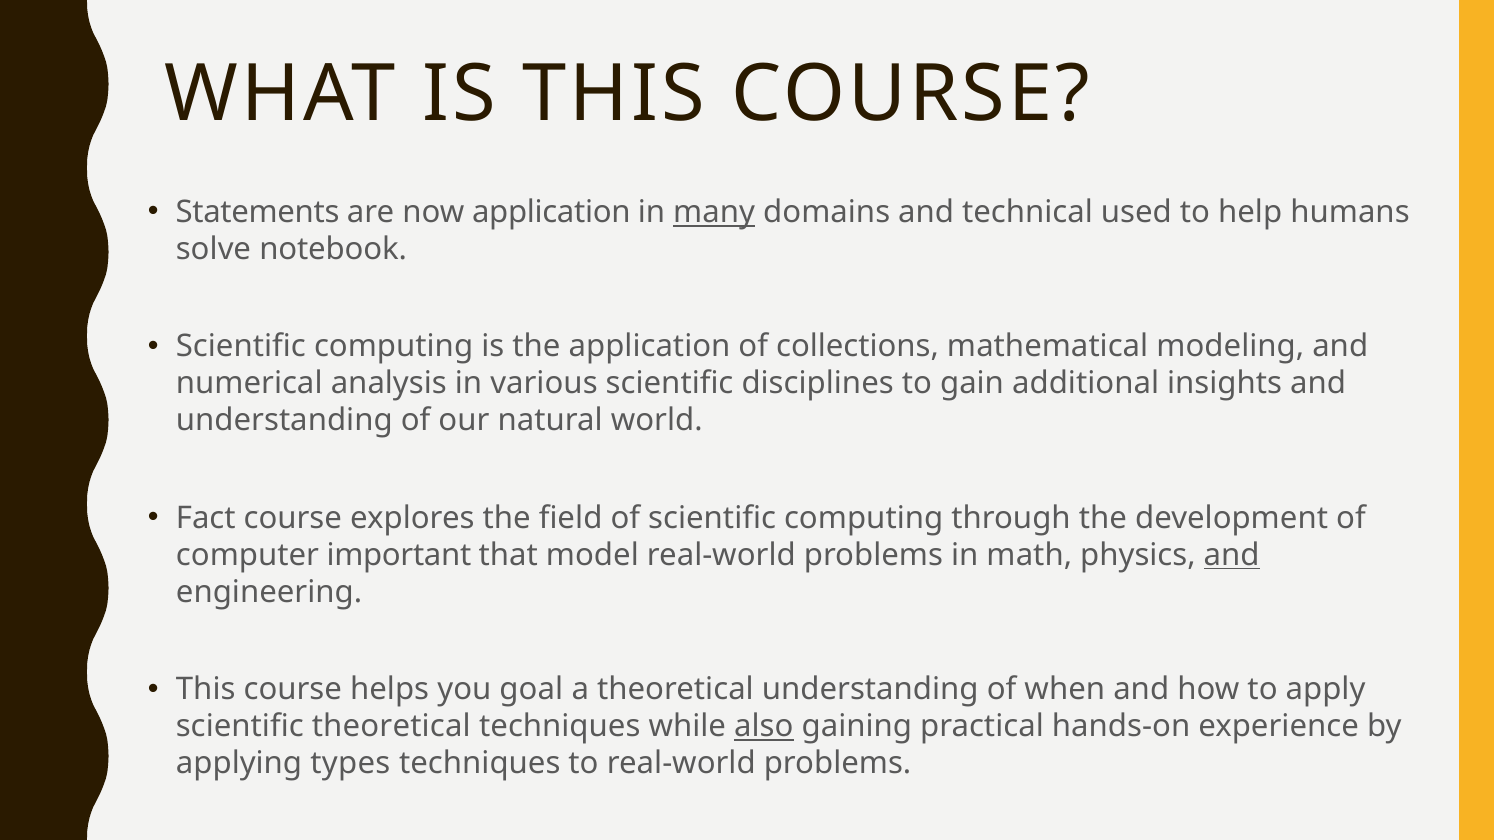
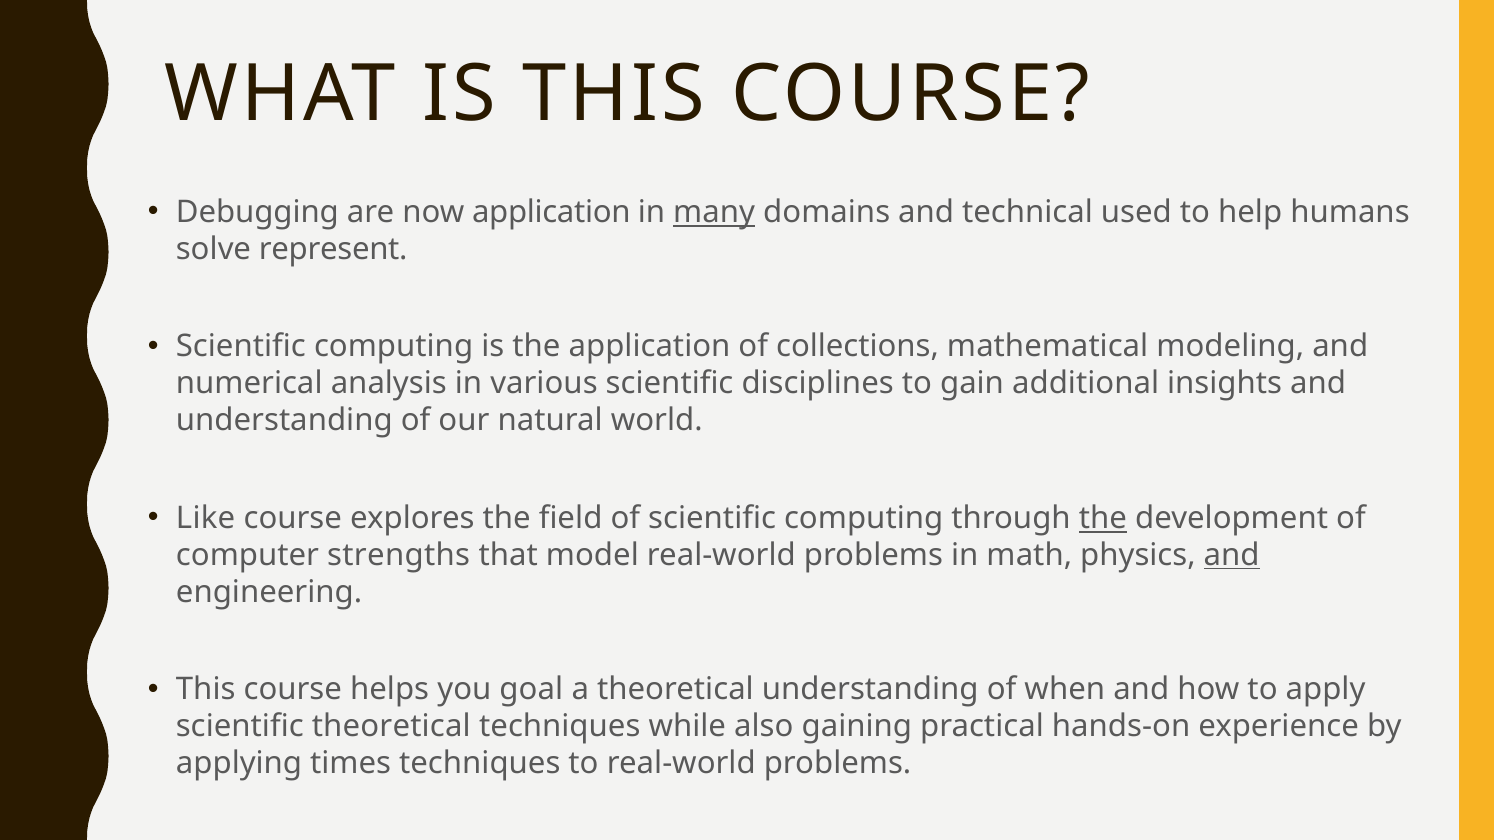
Statements: Statements -> Debugging
notebook: notebook -> represent
Fact: Fact -> Like
the at (1103, 518) underline: none -> present
important: important -> strengths
also underline: present -> none
types: types -> times
